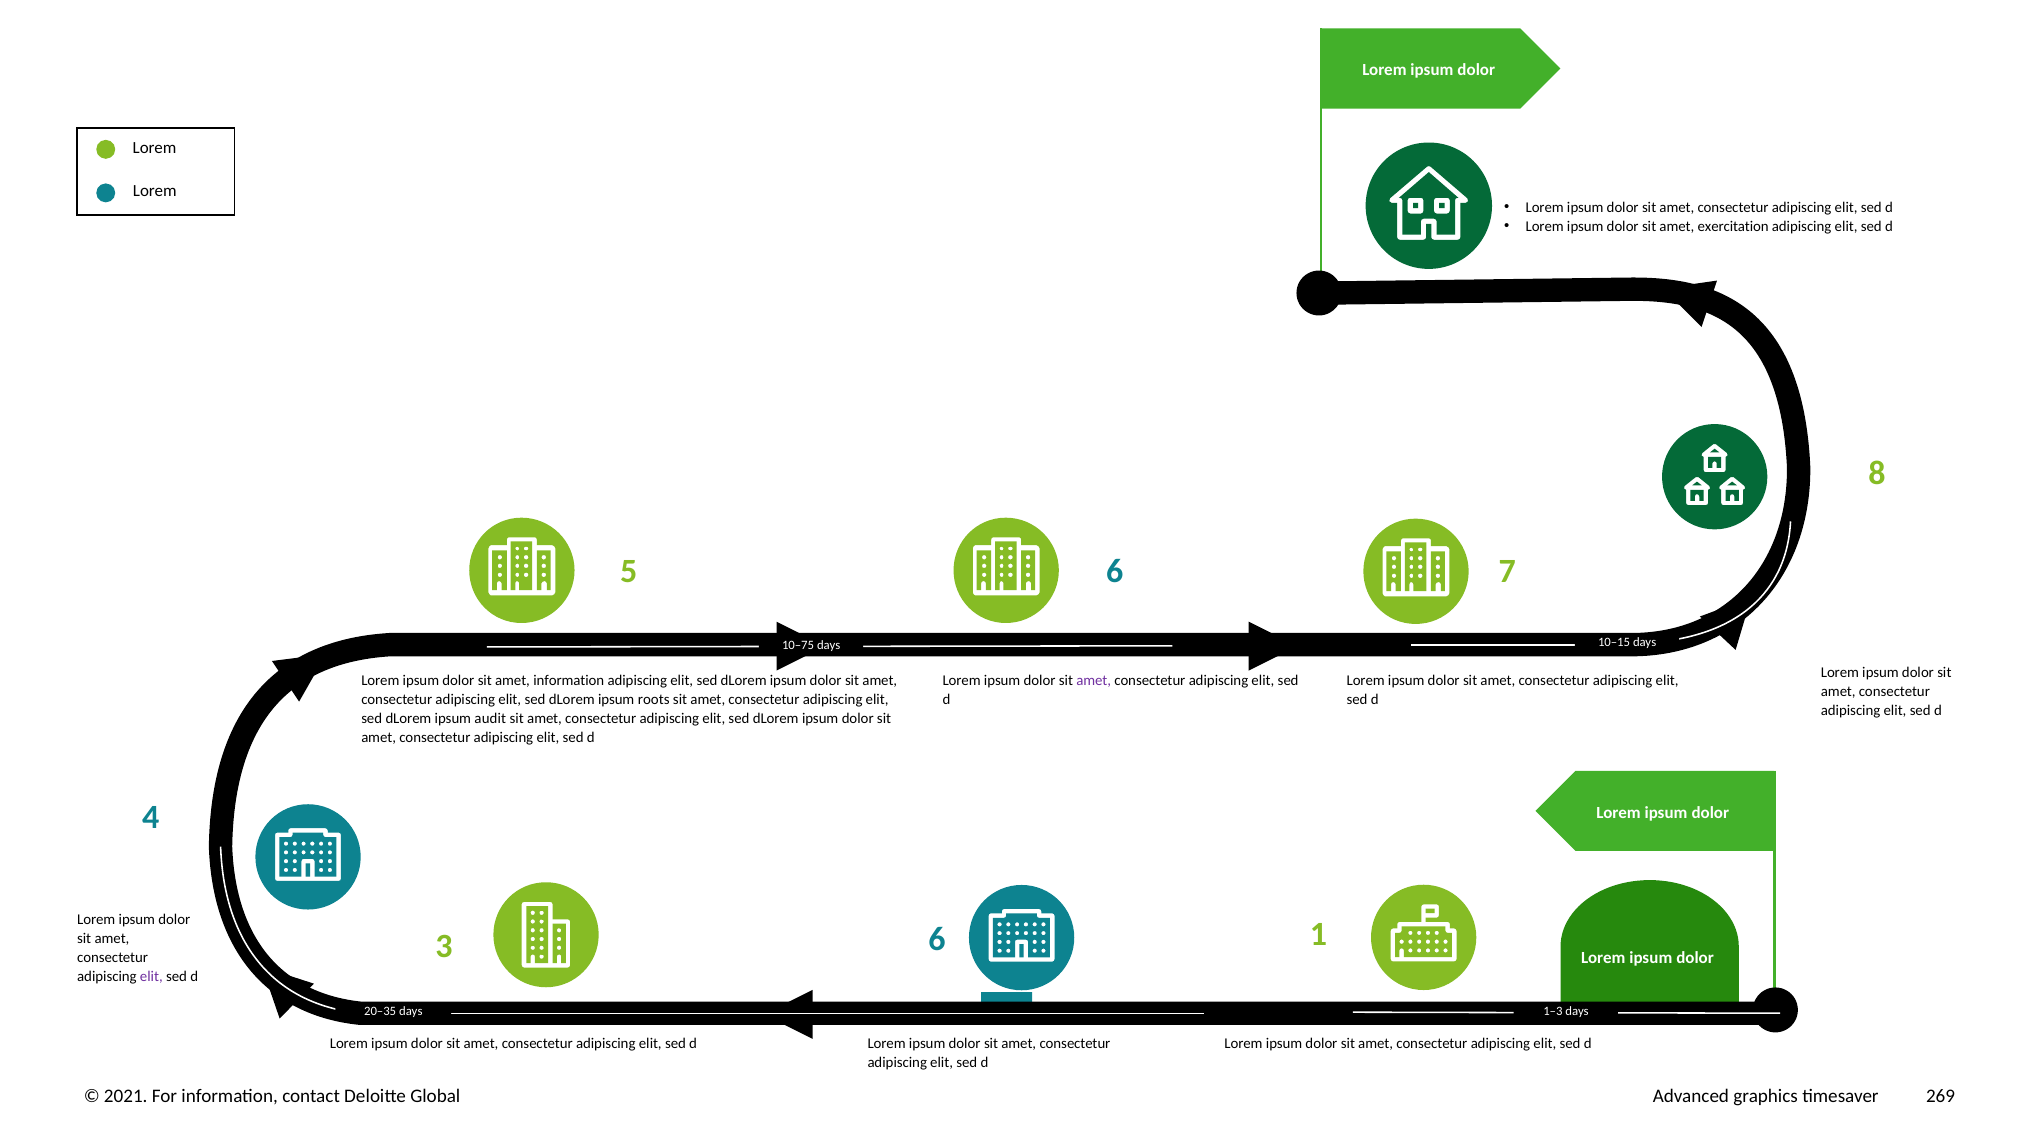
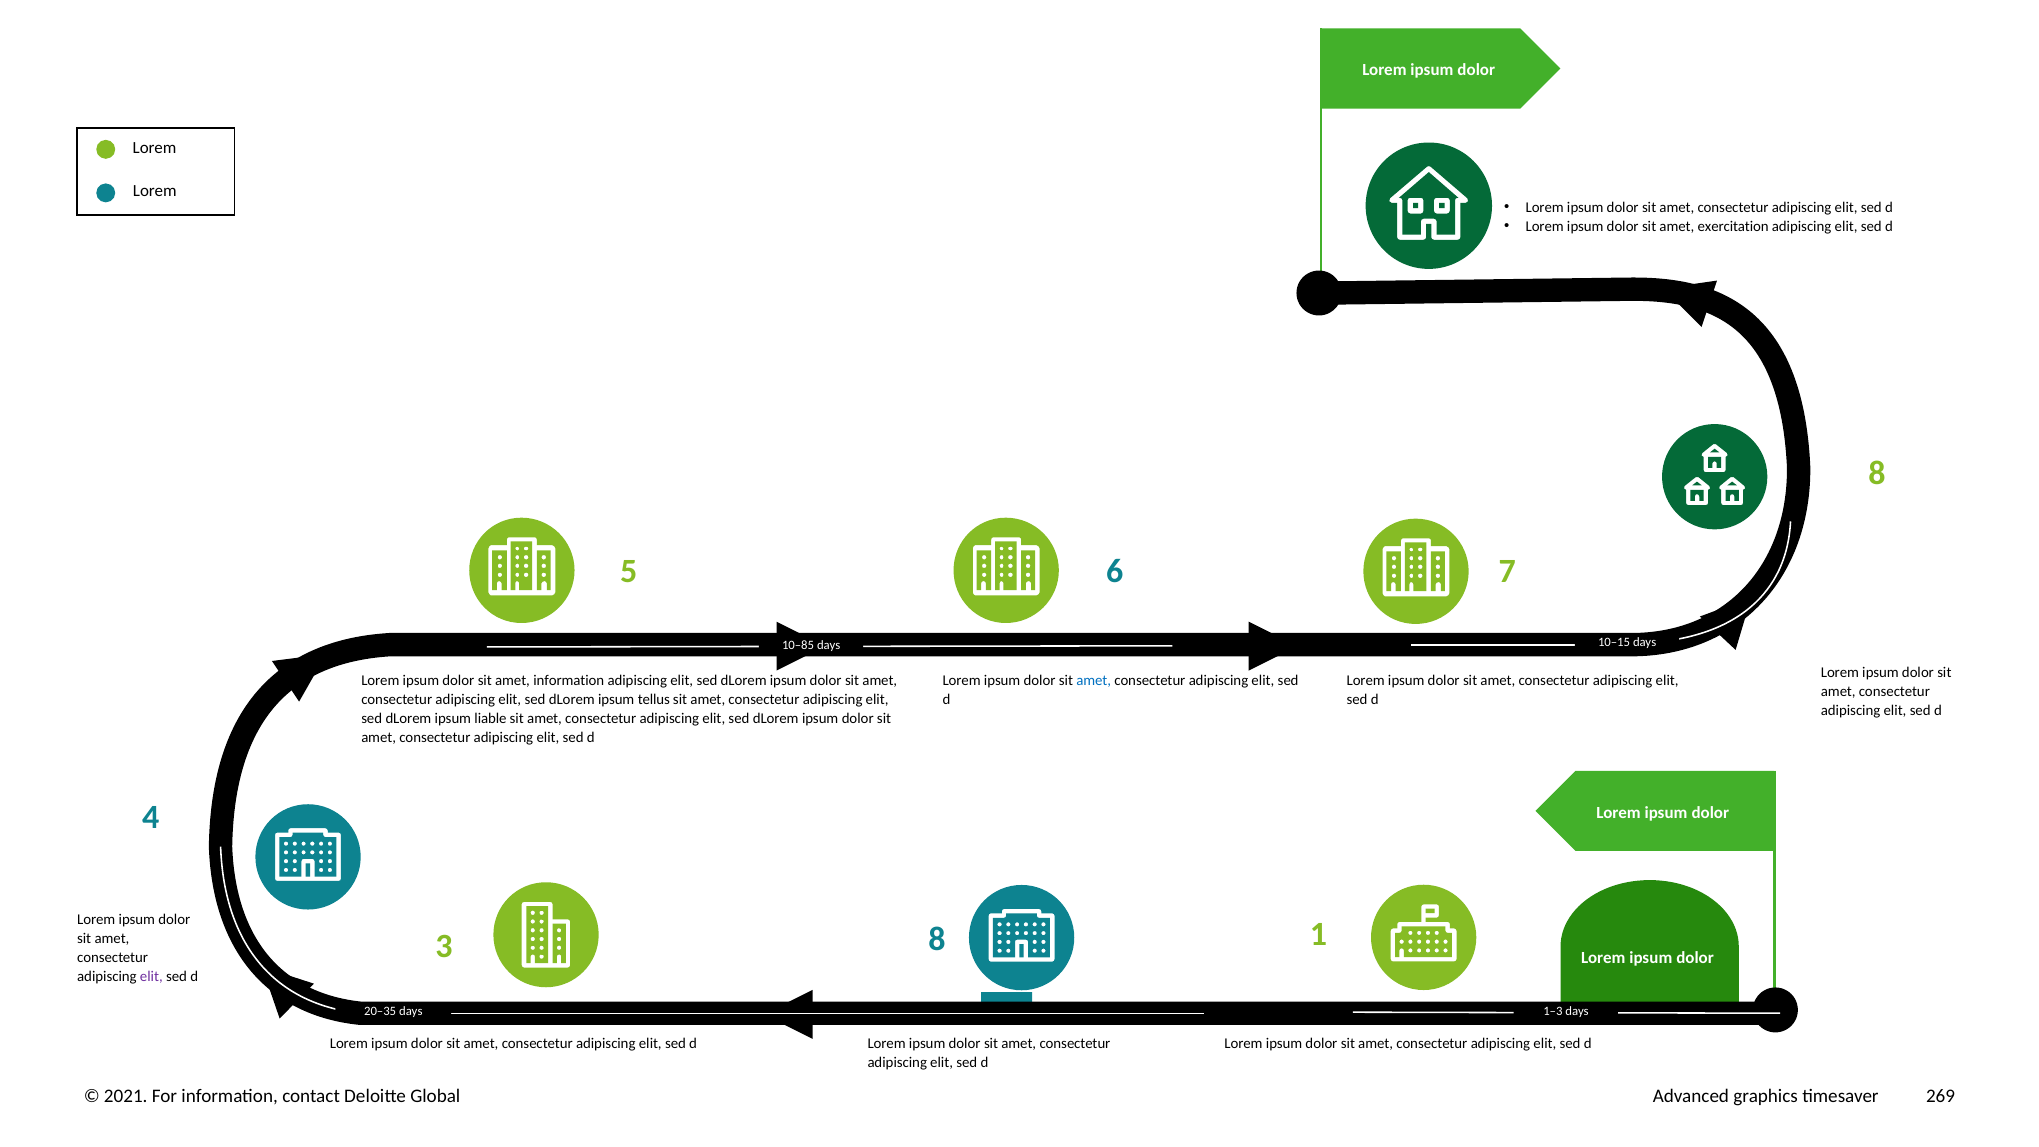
10–75: 10–75 -> 10–85
amet at (1094, 681) colour: purple -> blue
roots: roots -> tellus
audit: audit -> liable
3 6: 6 -> 8
